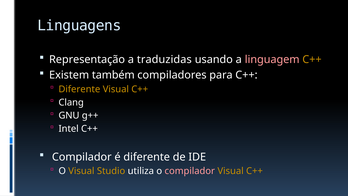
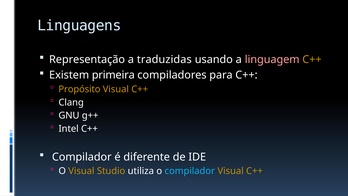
também: também -> primeira
Diferente at (79, 89): Diferente -> Propósito
compilador at (190, 171) colour: pink -> light blue
